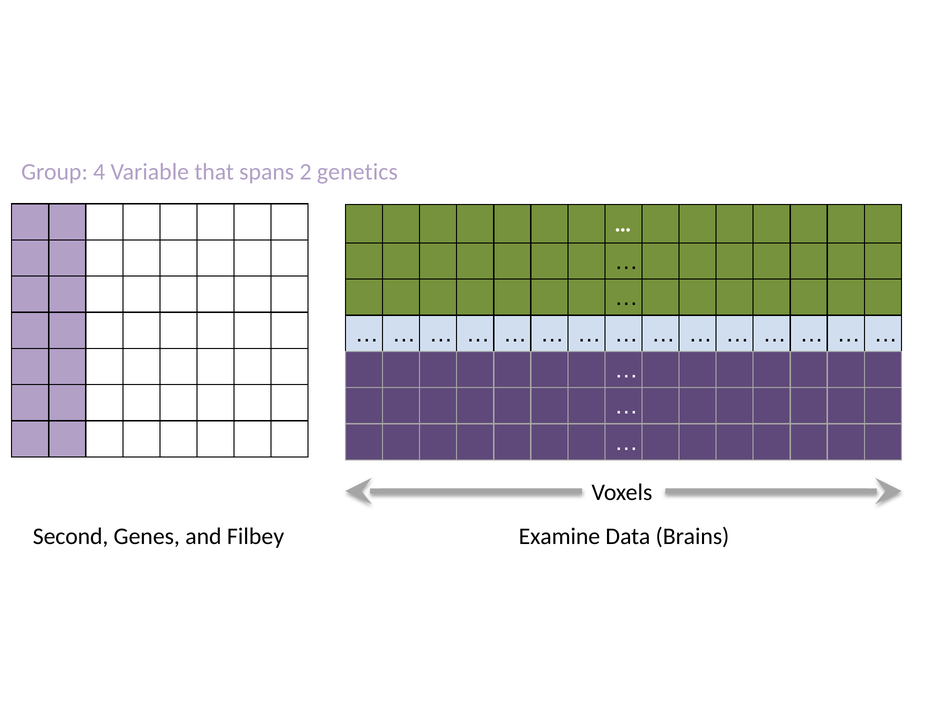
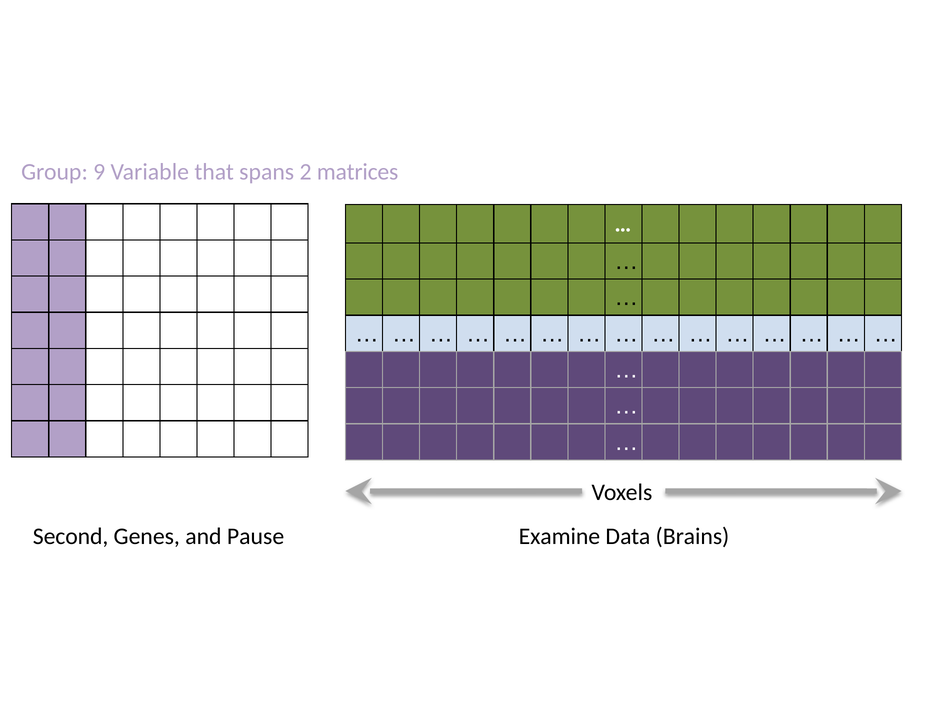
4: 4 -> 9
genetics: genetics -> matrices
Filbey: Filbey -> Pause
